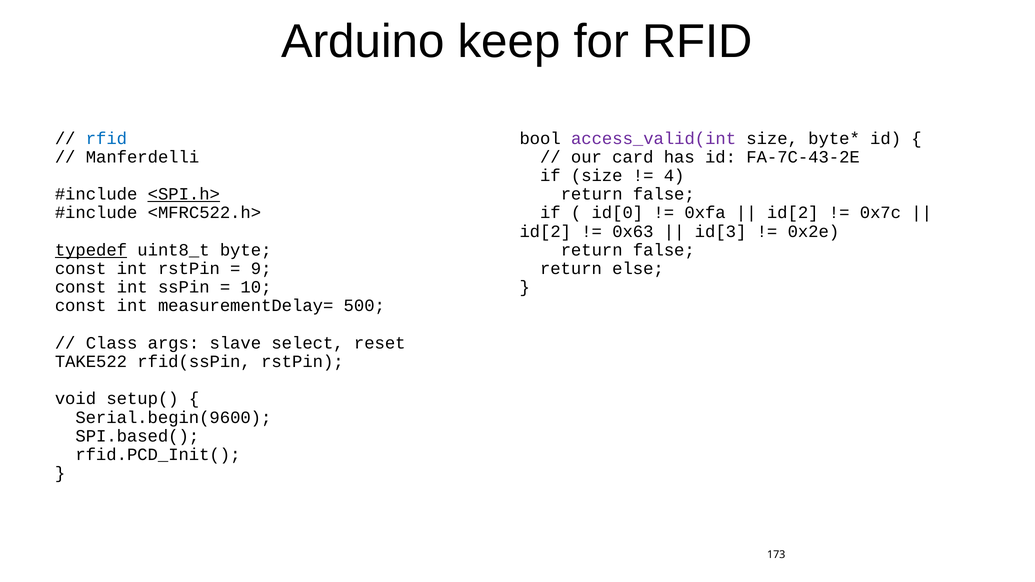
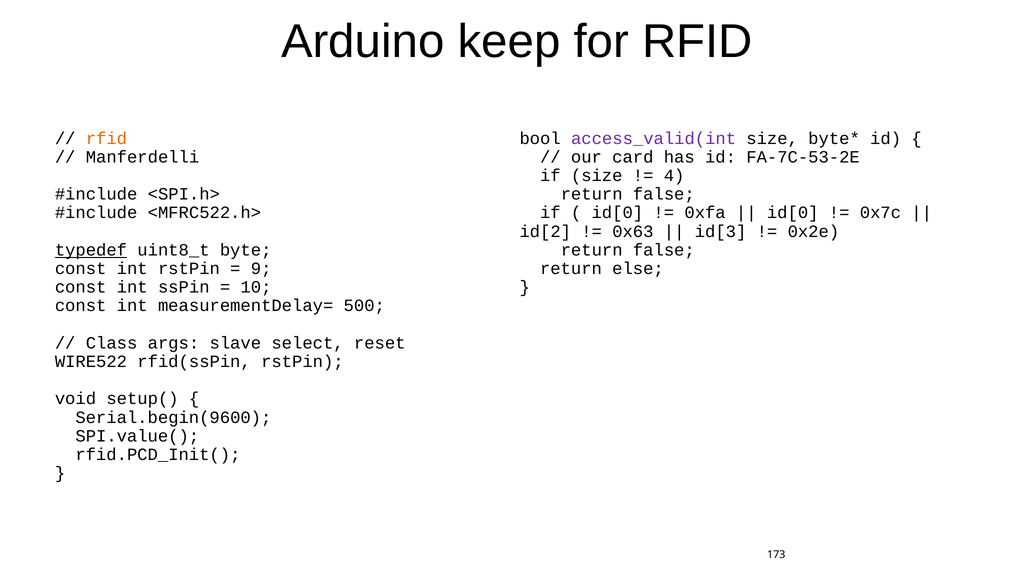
rfid at (106, 138) colour: blue -> orange
FA-7C-43-2E: FA-7C-43-2E -> FA-7C-53-2E
<SPI.h> underline: present -> none
id[2 at (793, 213): id[2 -> id[0
TAKE522: TAKE522 -> WIRE522
SPI.based(: SPI.based( -> SPI.value(
